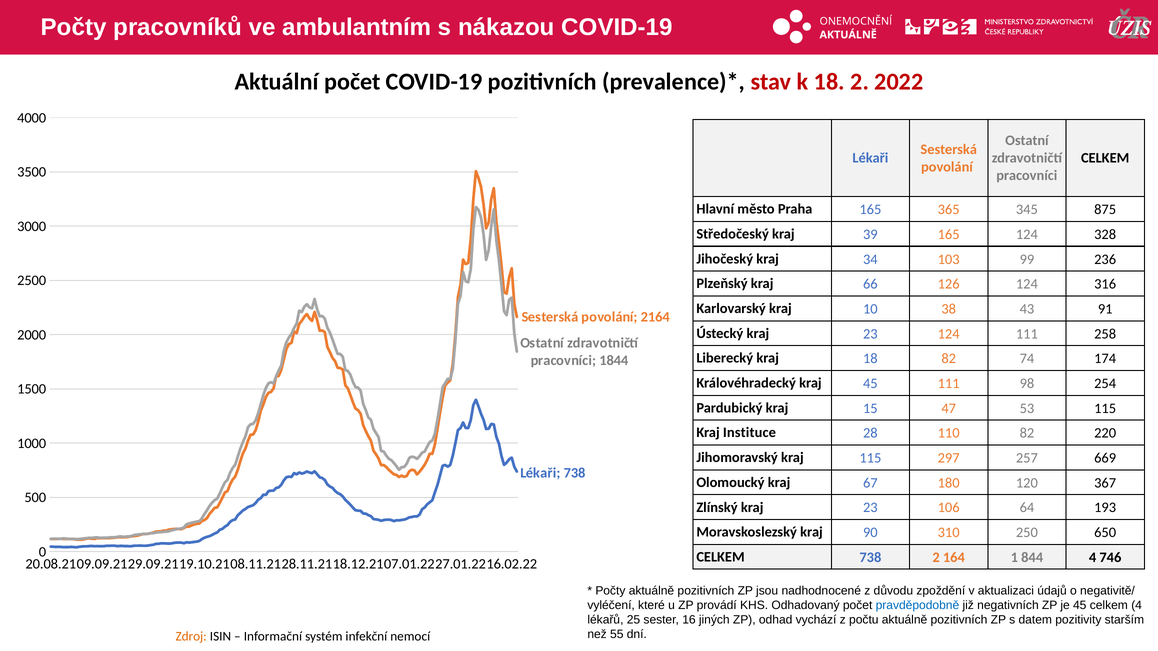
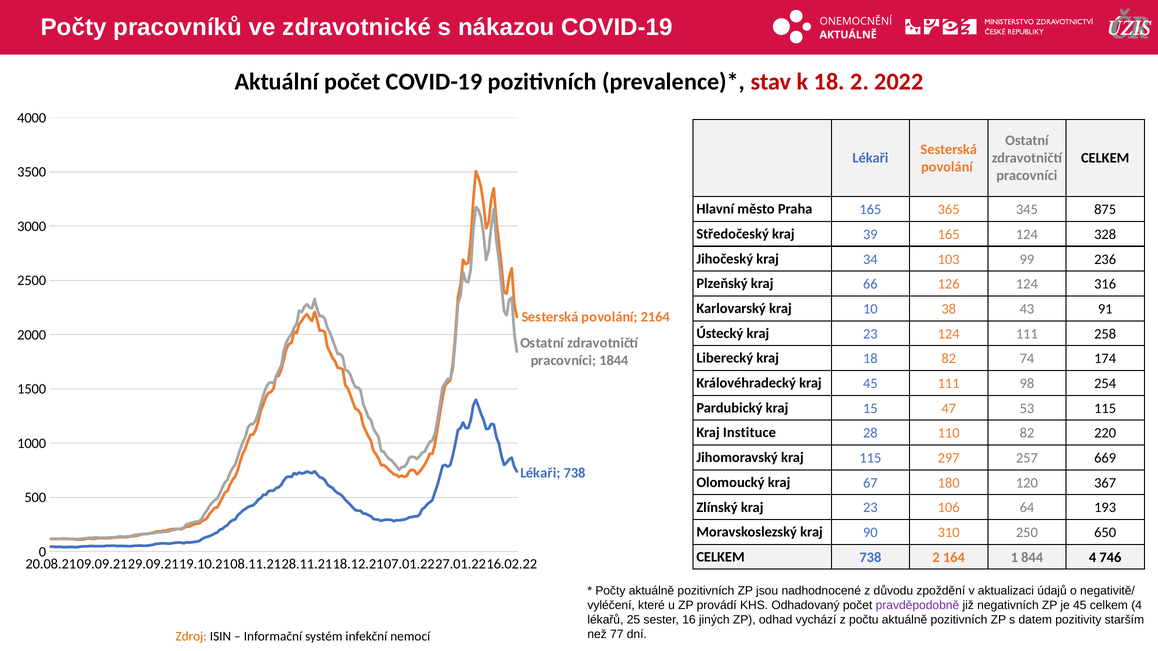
ambulantním: ambulantním -> zdravotnické
pravděpodobně colour: blue -> purple
55: 55 -> 77
